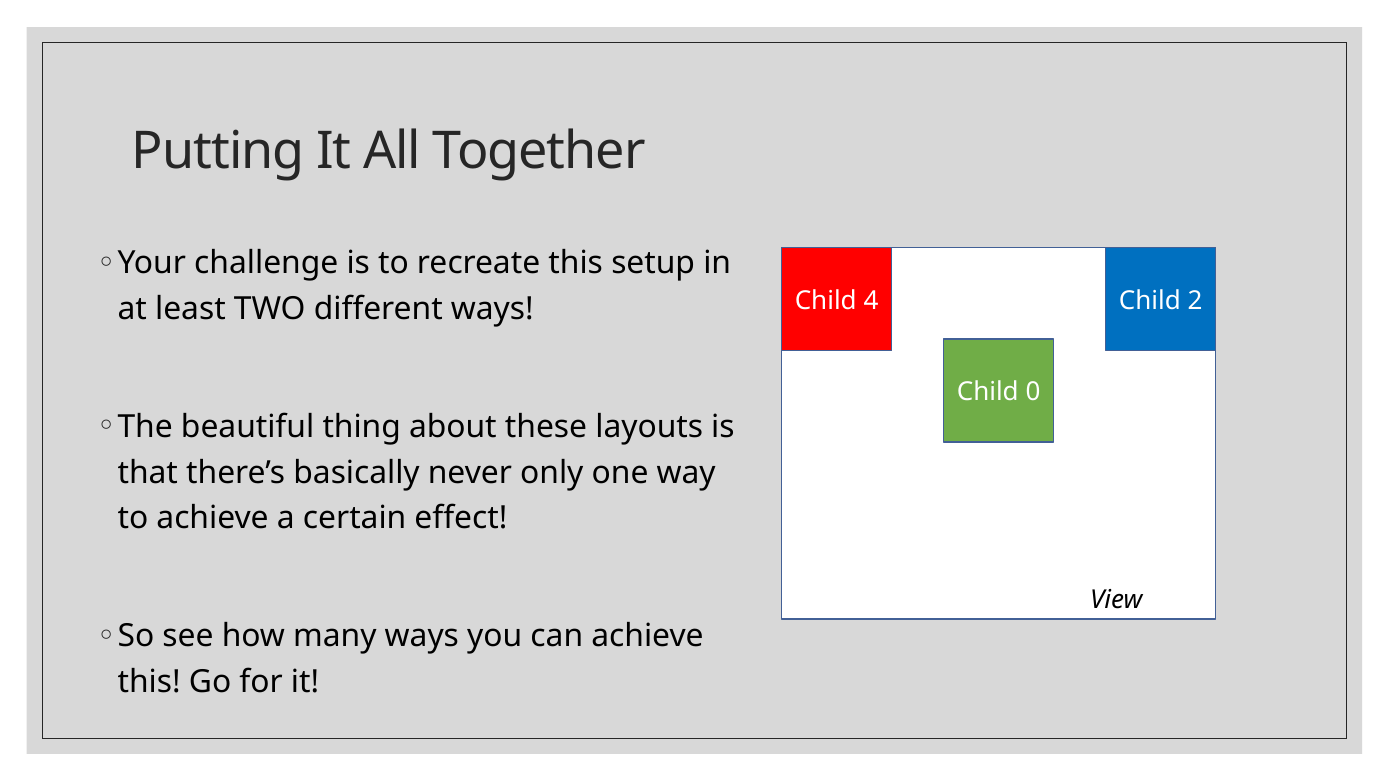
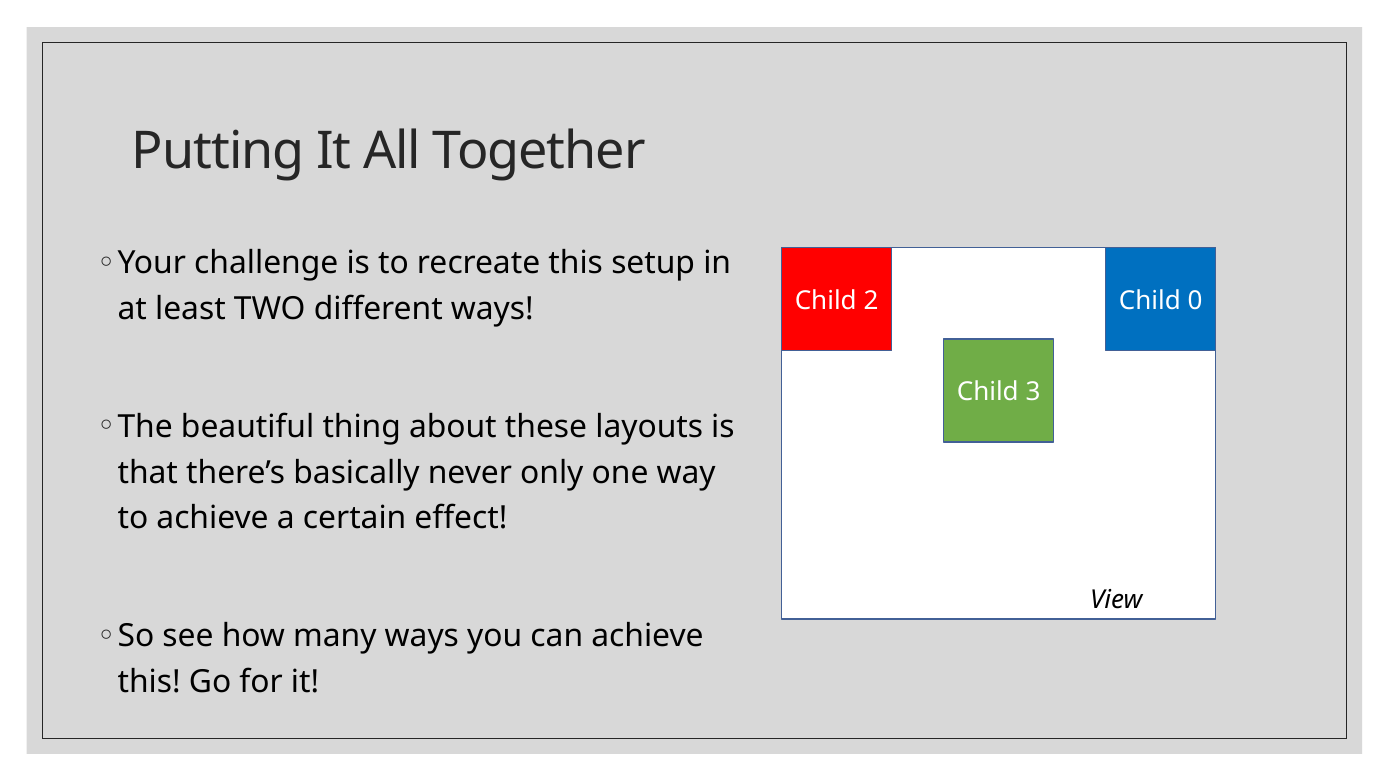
4: 4 -> 2
2: 2 -> 0
0: 0 -> 3
